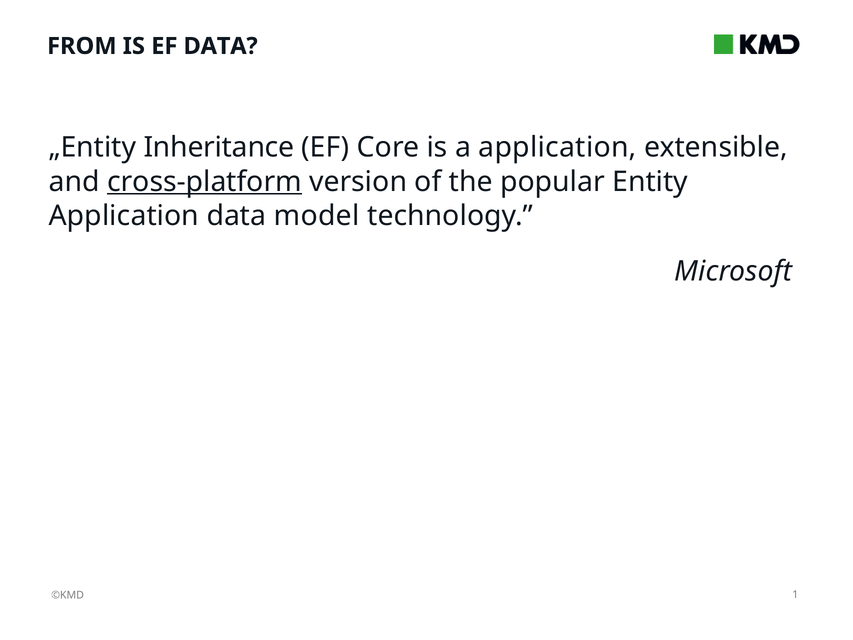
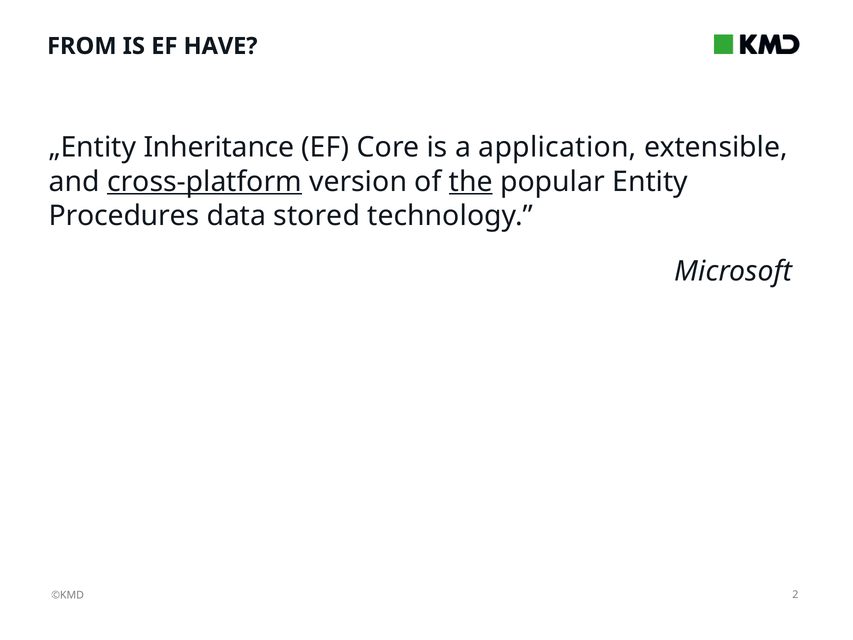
EF DATA: DATA -> HAVE
the underline: none -> present
Application at (124, 216): Application -> Procedures
model: model -> stored
1: 1 -> 2
